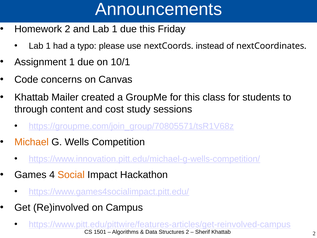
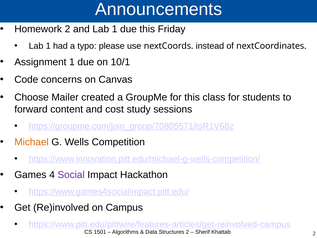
Khattab at (32, 97): Khattab -> Choose
through: through -> forward
Social colour: orange -> purple
